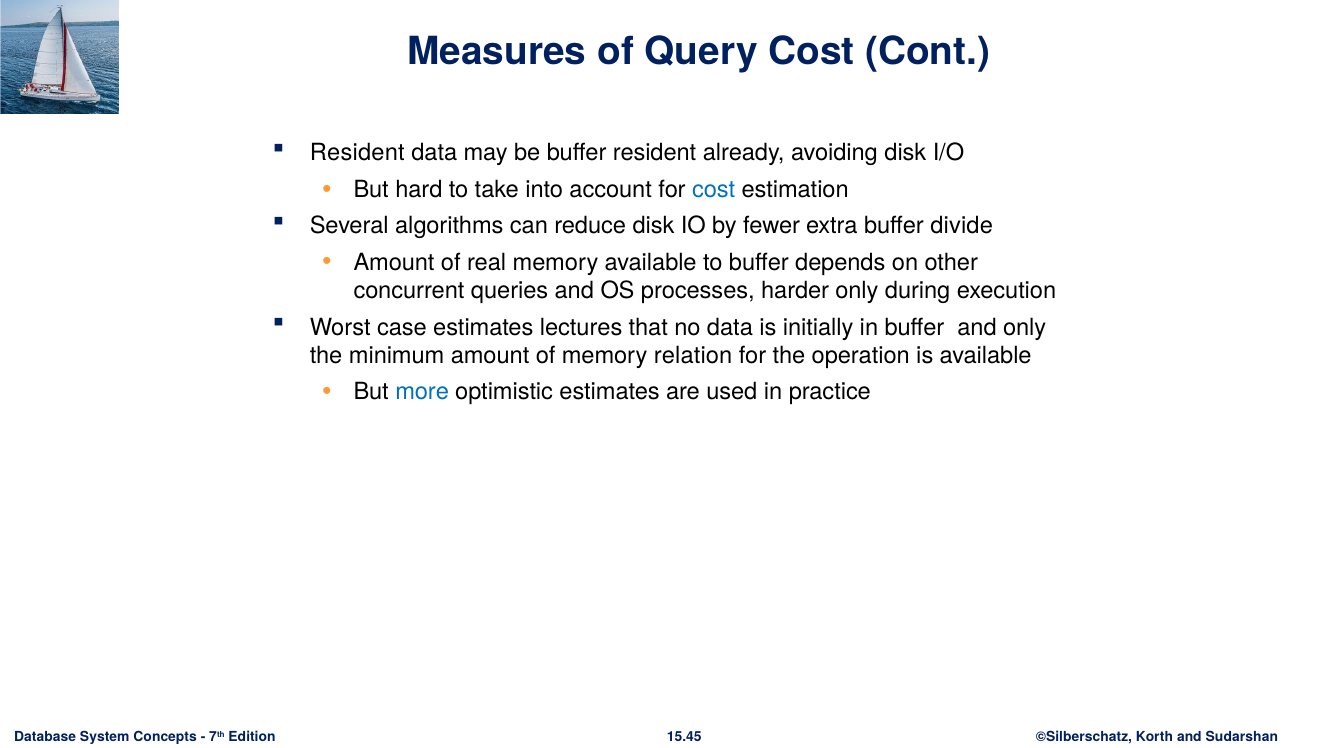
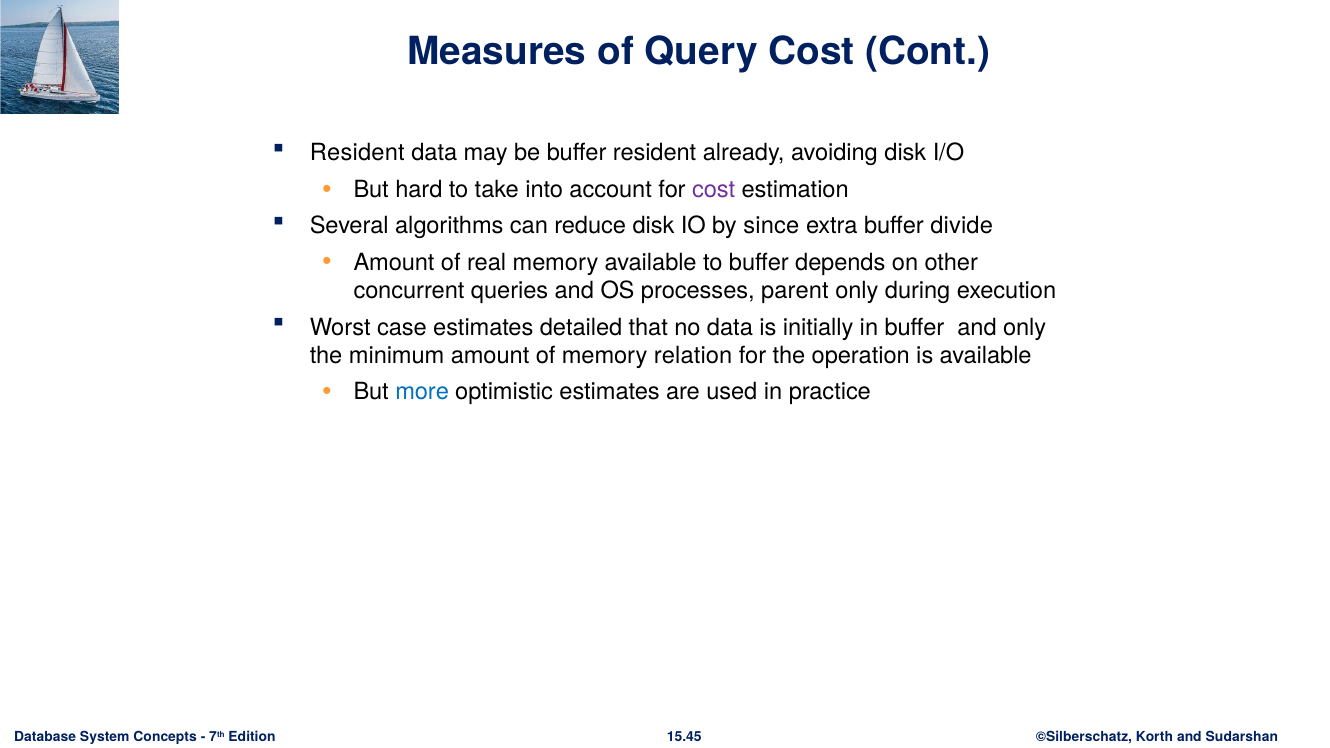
cost at (714, 190) colour: blue -> purple
fewer: fewer -> since
harder: harder -> parent
lectures: lectures -> detailed
